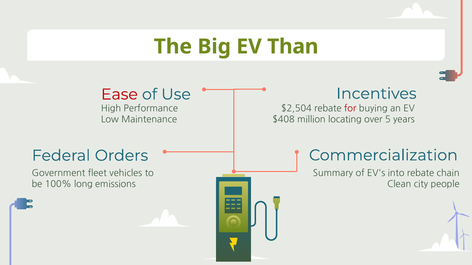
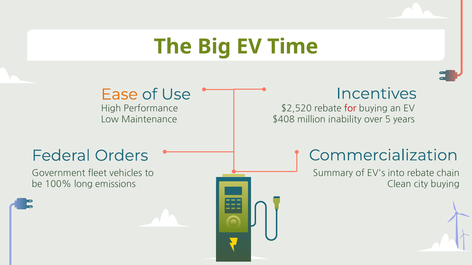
Than: Than -> Time
Ease colour: red -> orange
$2,504: $2,504 -> $2,520
locating: locating -> inability
city people: people -> buying
